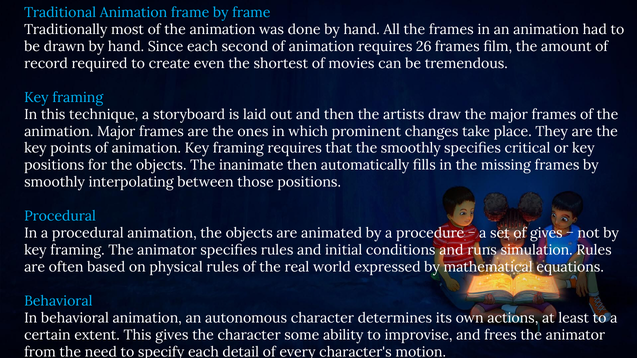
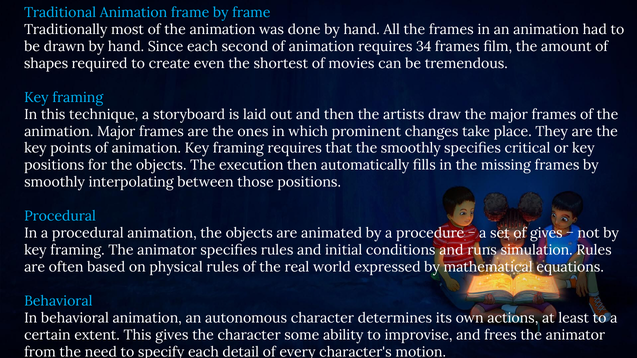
26: 26 -> 34
record: record -> shapes
inanimate: inanimate -> execution
